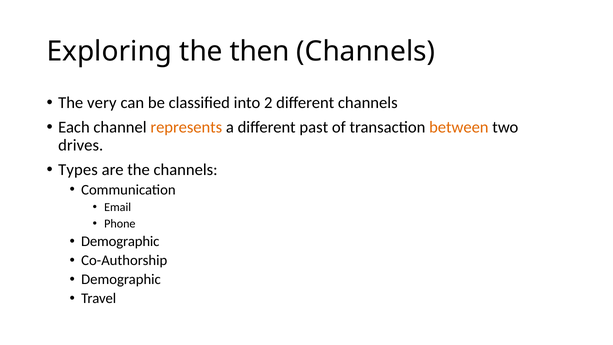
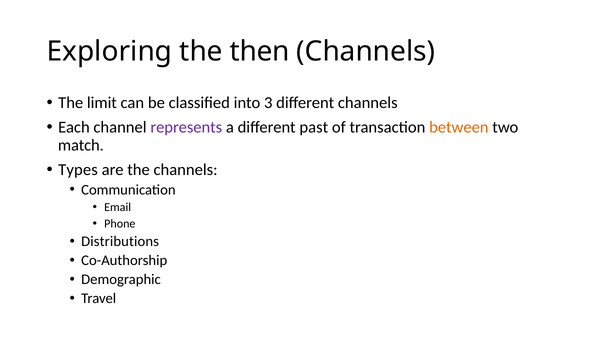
very: very -> limit
2: 2 -> 3
represents colour: orange -> purple
drives: drives -> match
Demographic at (120, 241): Demographic -> Distributions
